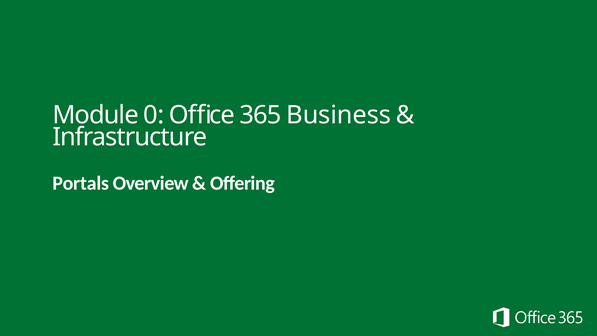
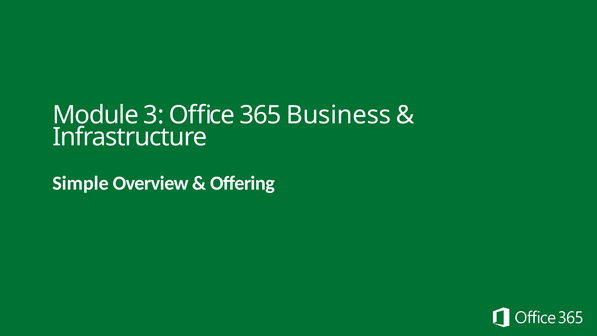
0: 0 -> 3
Portals: Portals -> Simple
